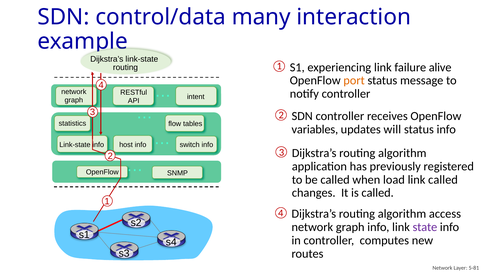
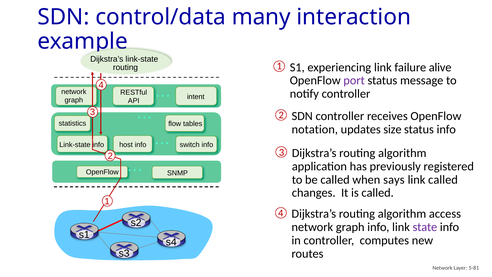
port colour: orange -> purple
variables: variables -> notation
will: will -> size
load: load -> says
